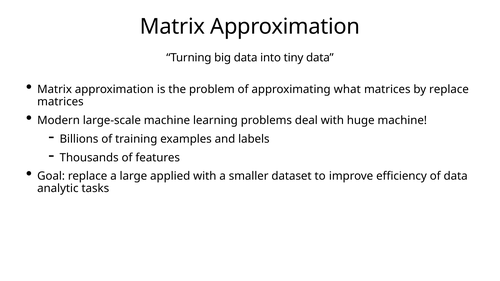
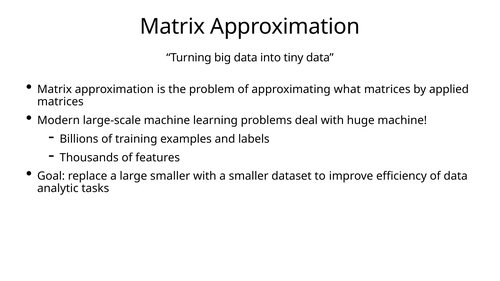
by replace: replace -> applied
large applied: applied -> smaller
